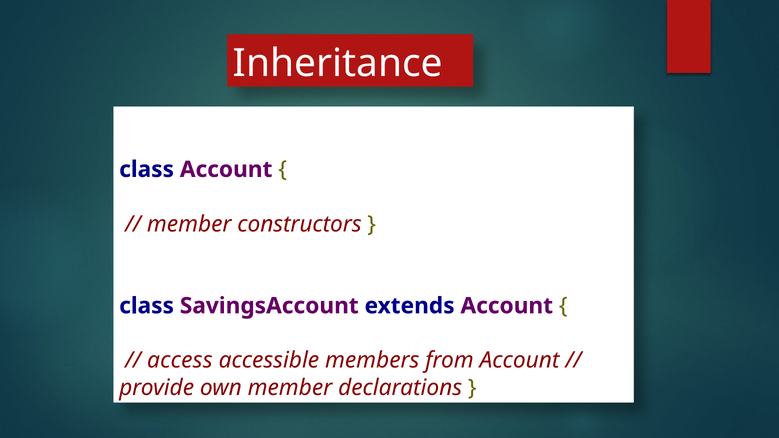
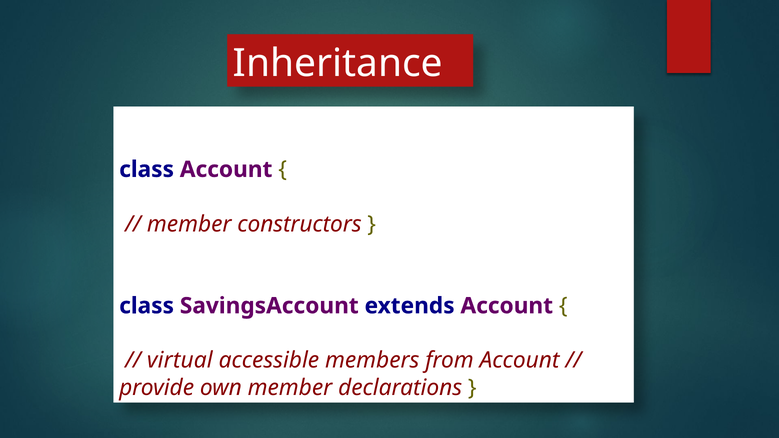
access: access -> virtual
